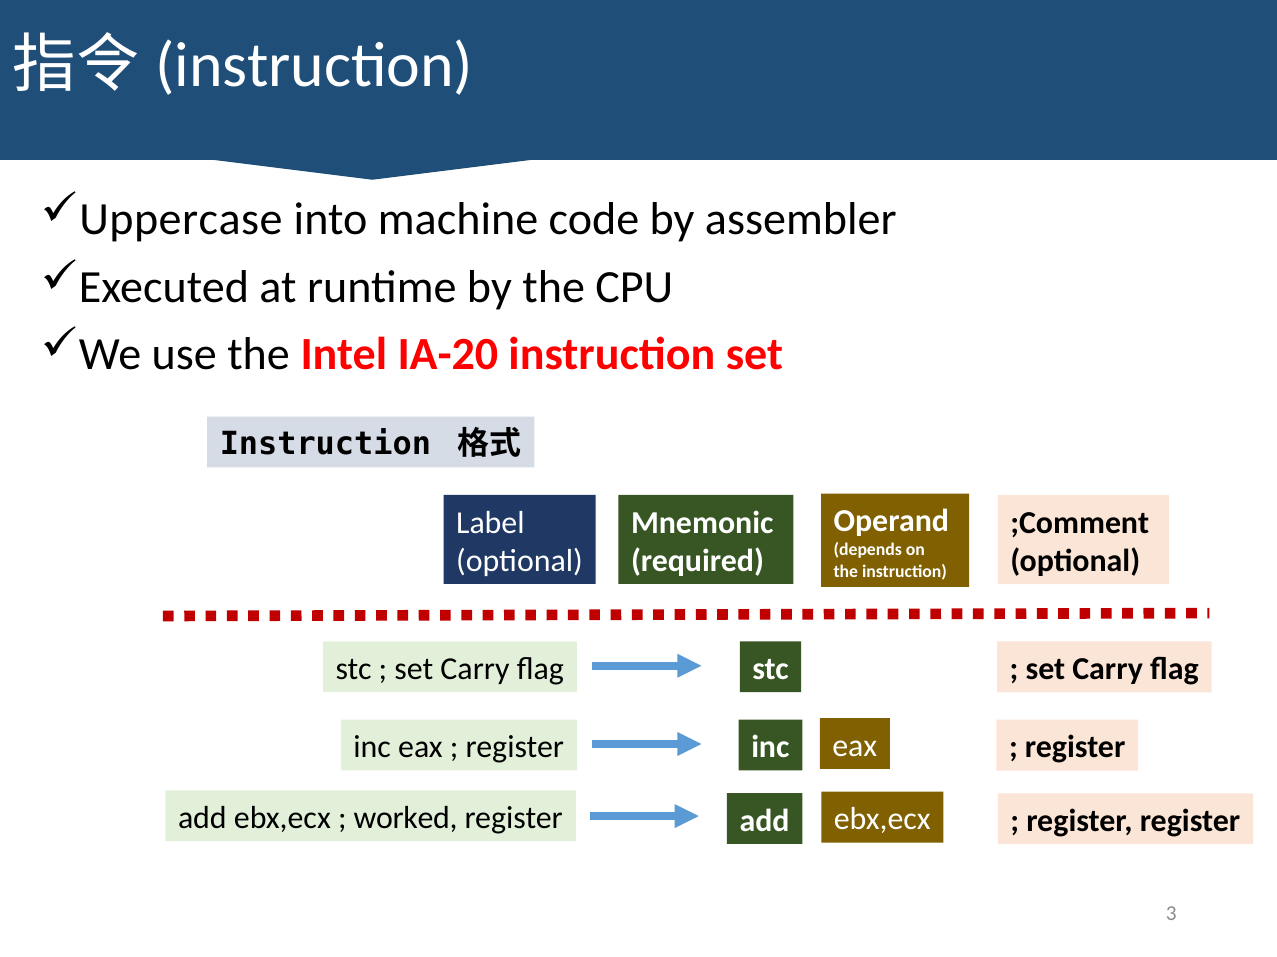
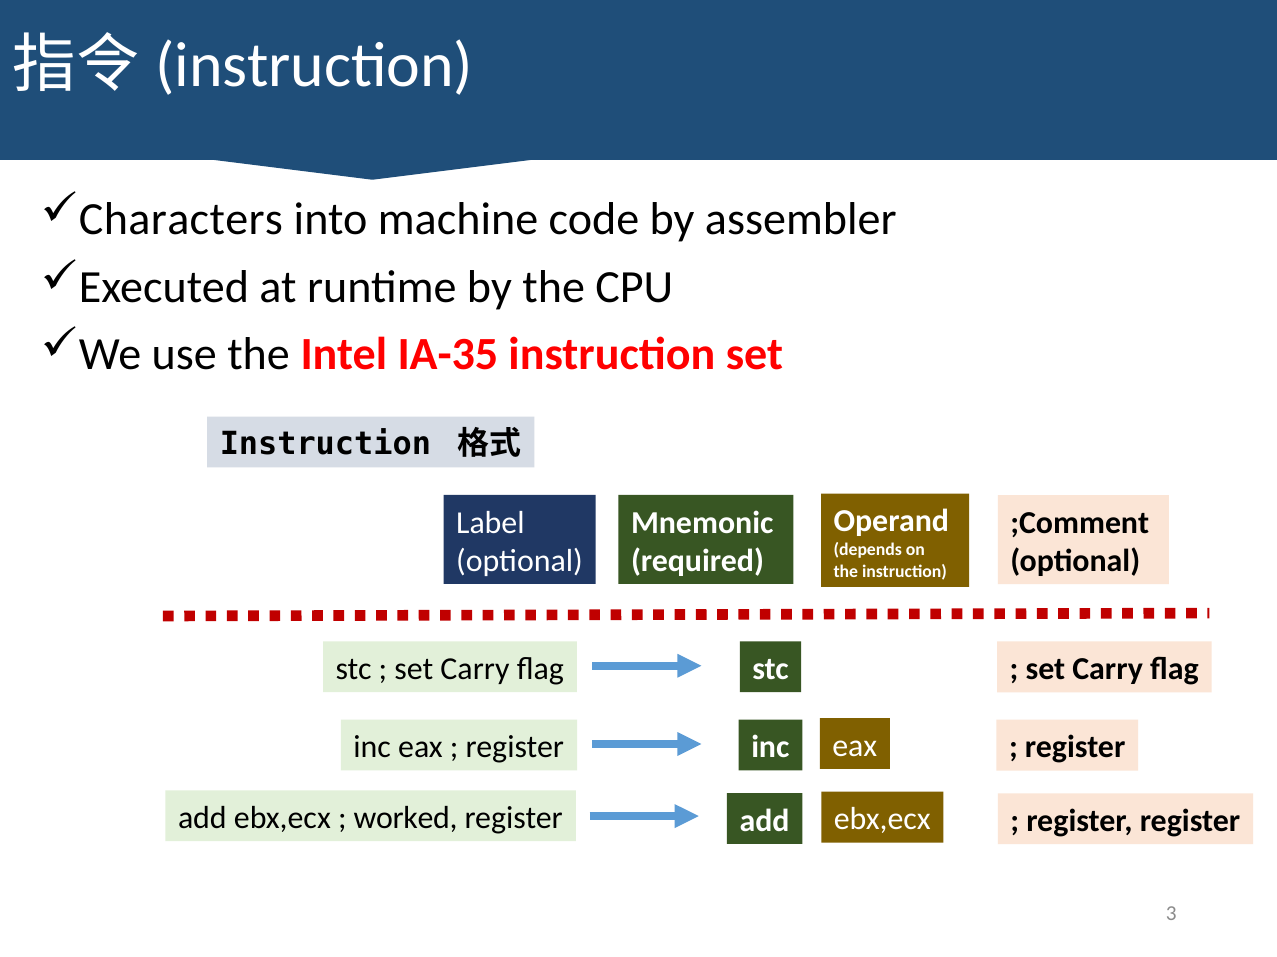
Uppercase: Uppercase -> Characters
IA-20: IA-20 -> IA-35
